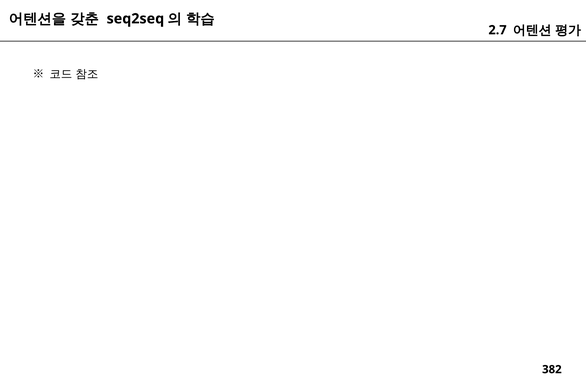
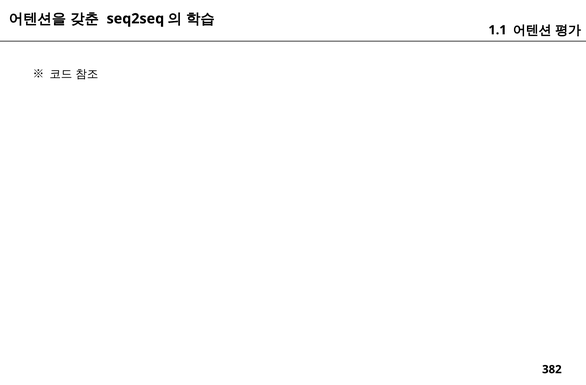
2.7: 2.7 -> 1.1
